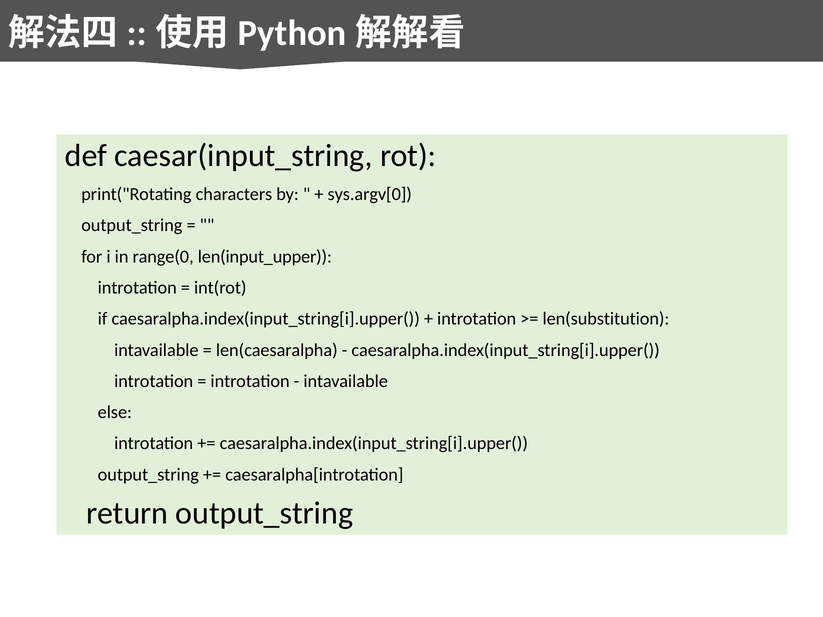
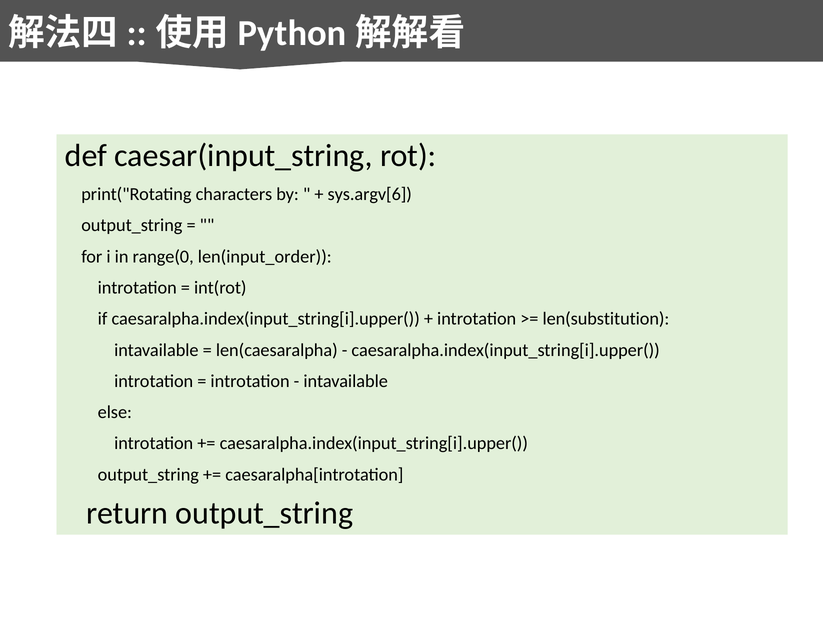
sys.argv[0: sys.argv[0 -> sys.argv[6
len(input_upper: len(input_upper -> len(input_order
